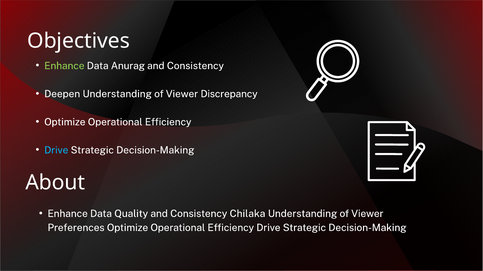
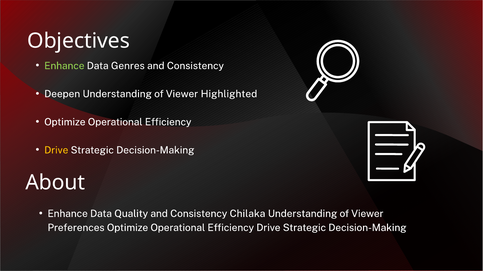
Anurag: Anurag -> Genres
Discrepancy: Discrepancy -> Highlighted
Drive at (56, 151) colour: light blue -> yellow
